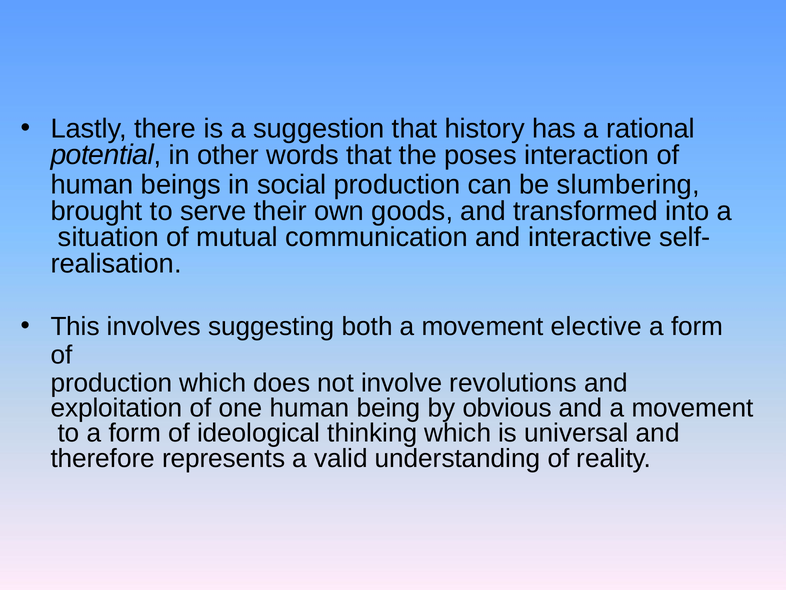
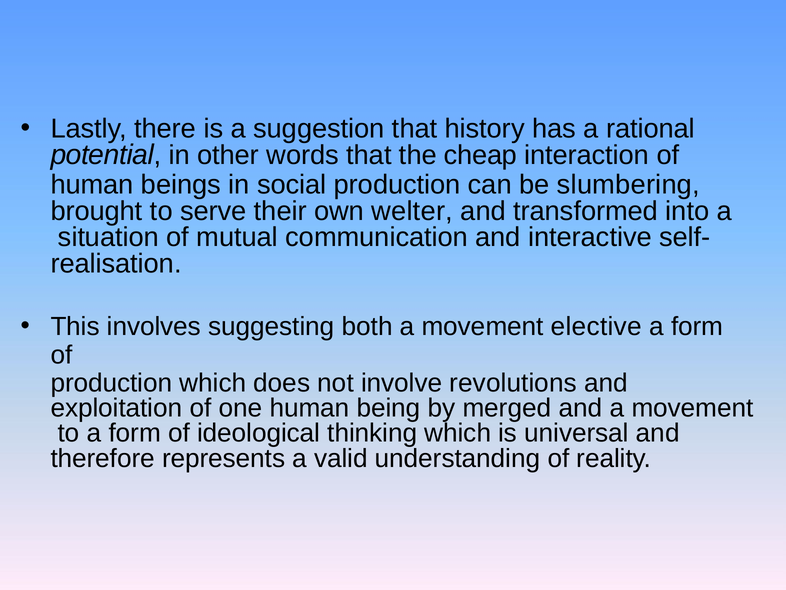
poses: poses -> cheap
goods: goods -> welter
obvious: obvious -> merged
